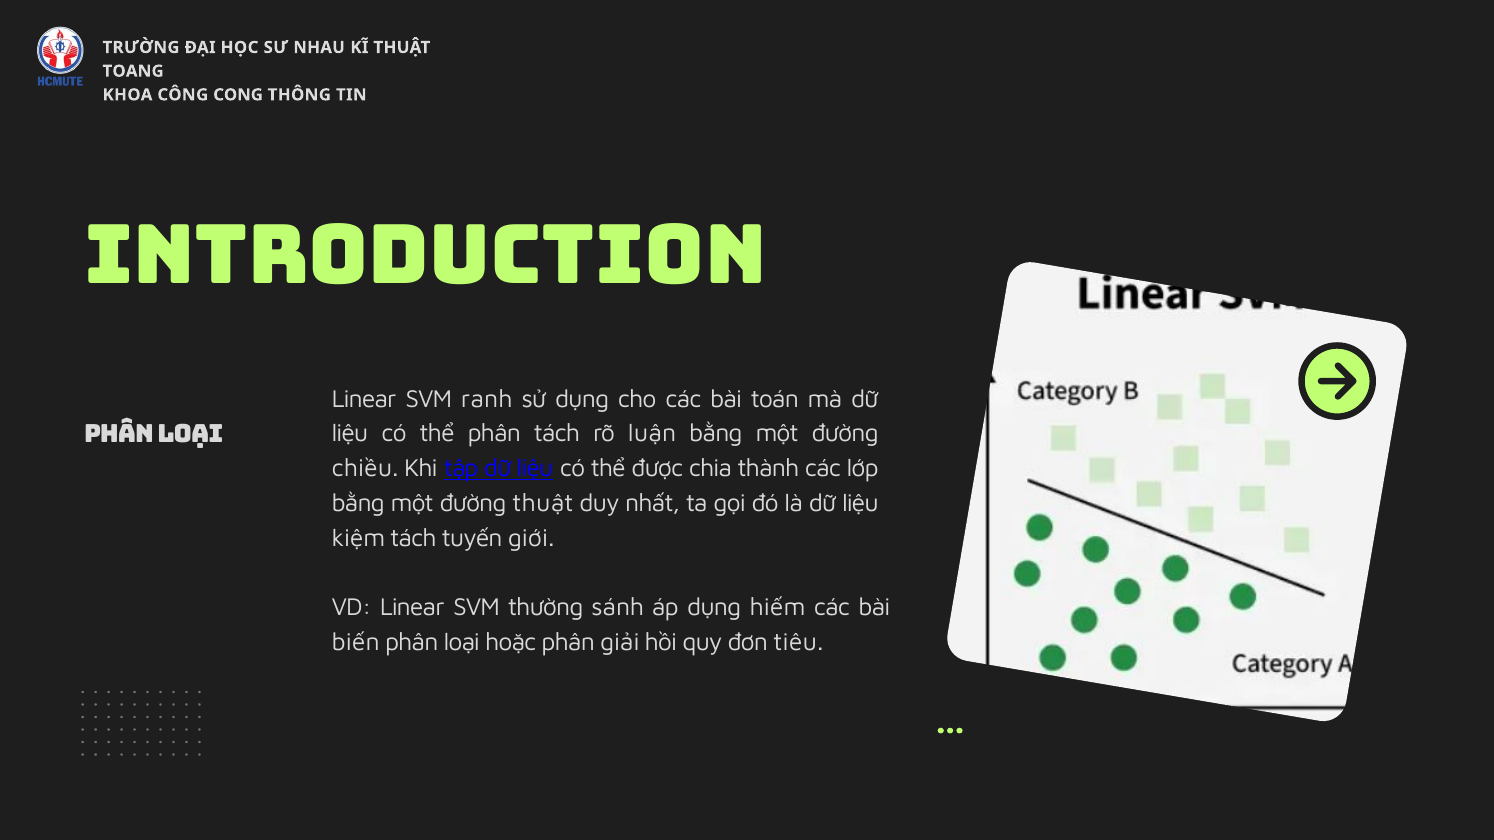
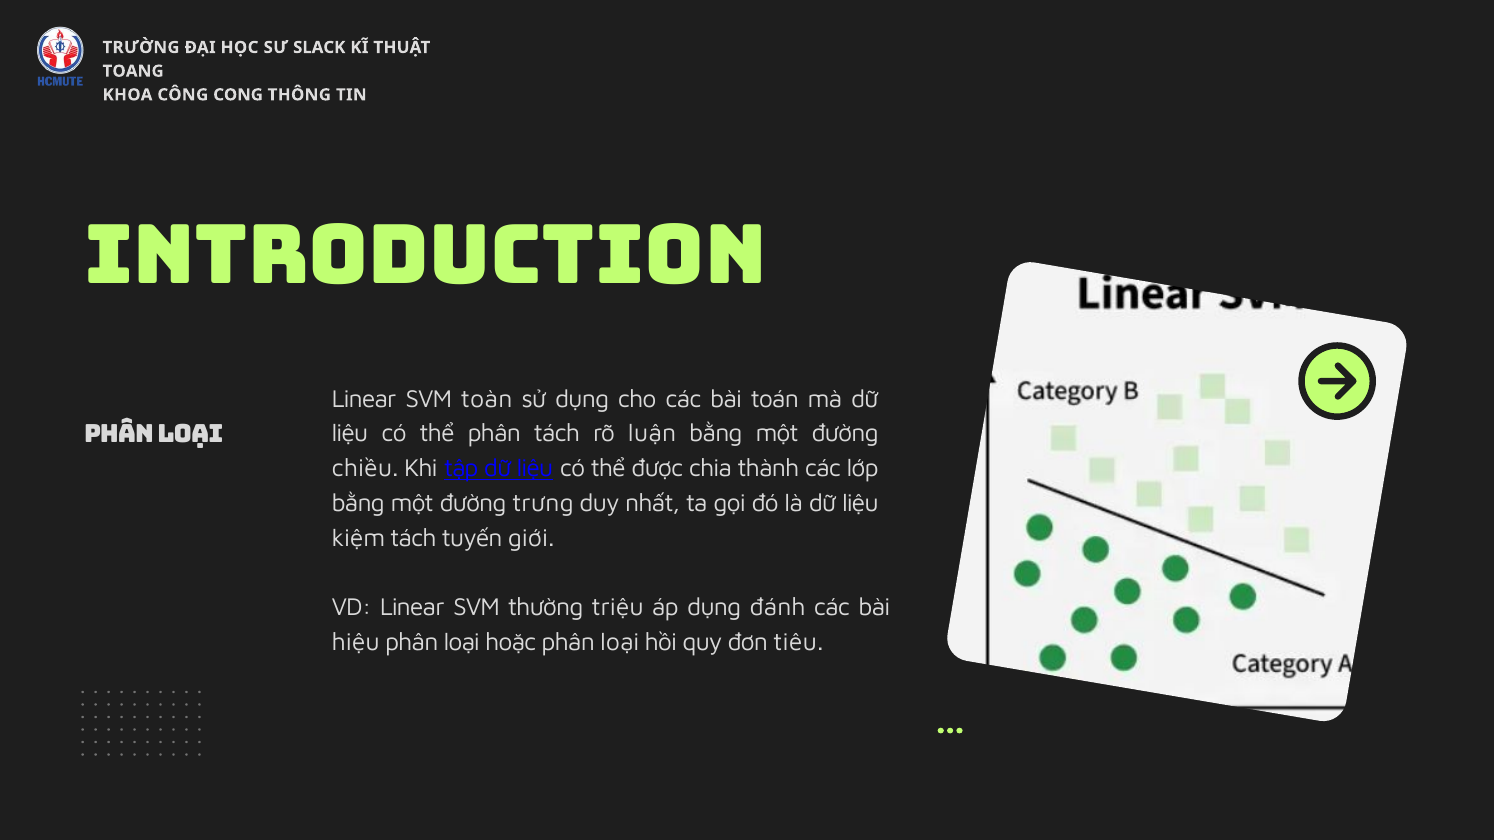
NHAU: NHAU -> SLACK
ranh: ranh -> toàn
đường thuật: thuật -> trưng
sánh: sánh -> triệu
hiếm: hiếm -> đánh
biến: biến -> hiệu
hoặc phân giải: giải -> loại
